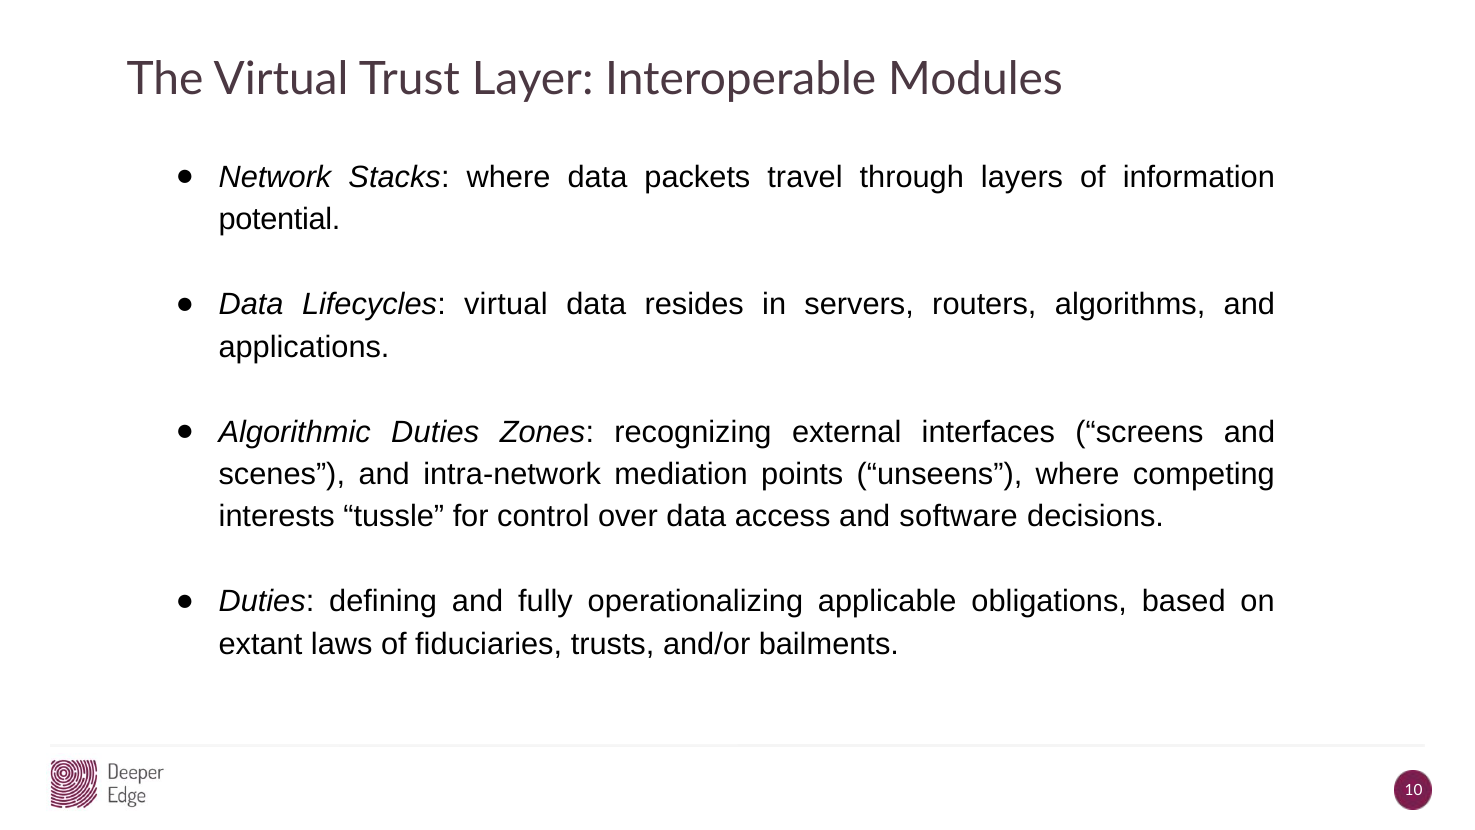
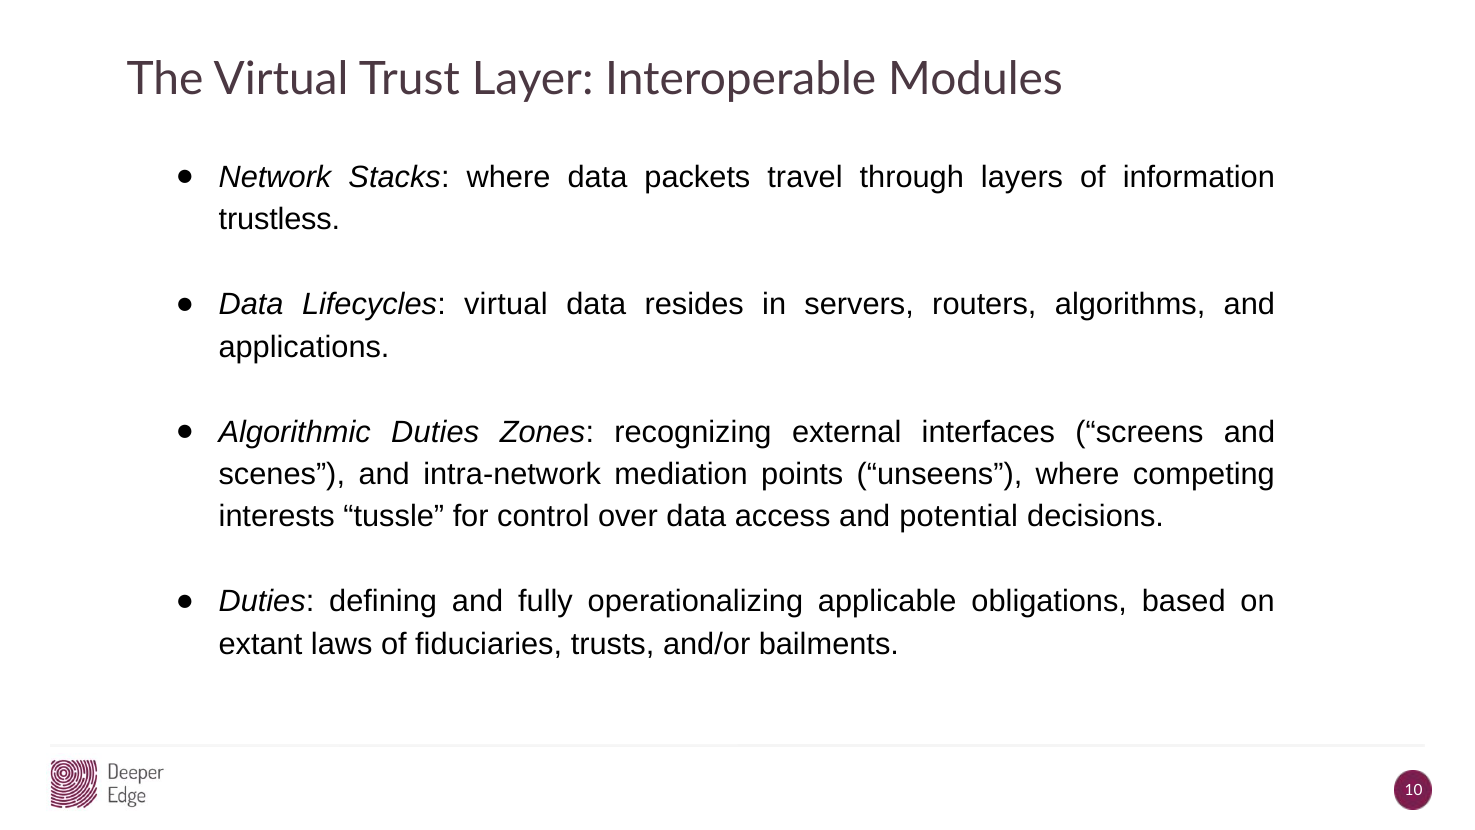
potential: potential -> trustless
software: software -> potential
